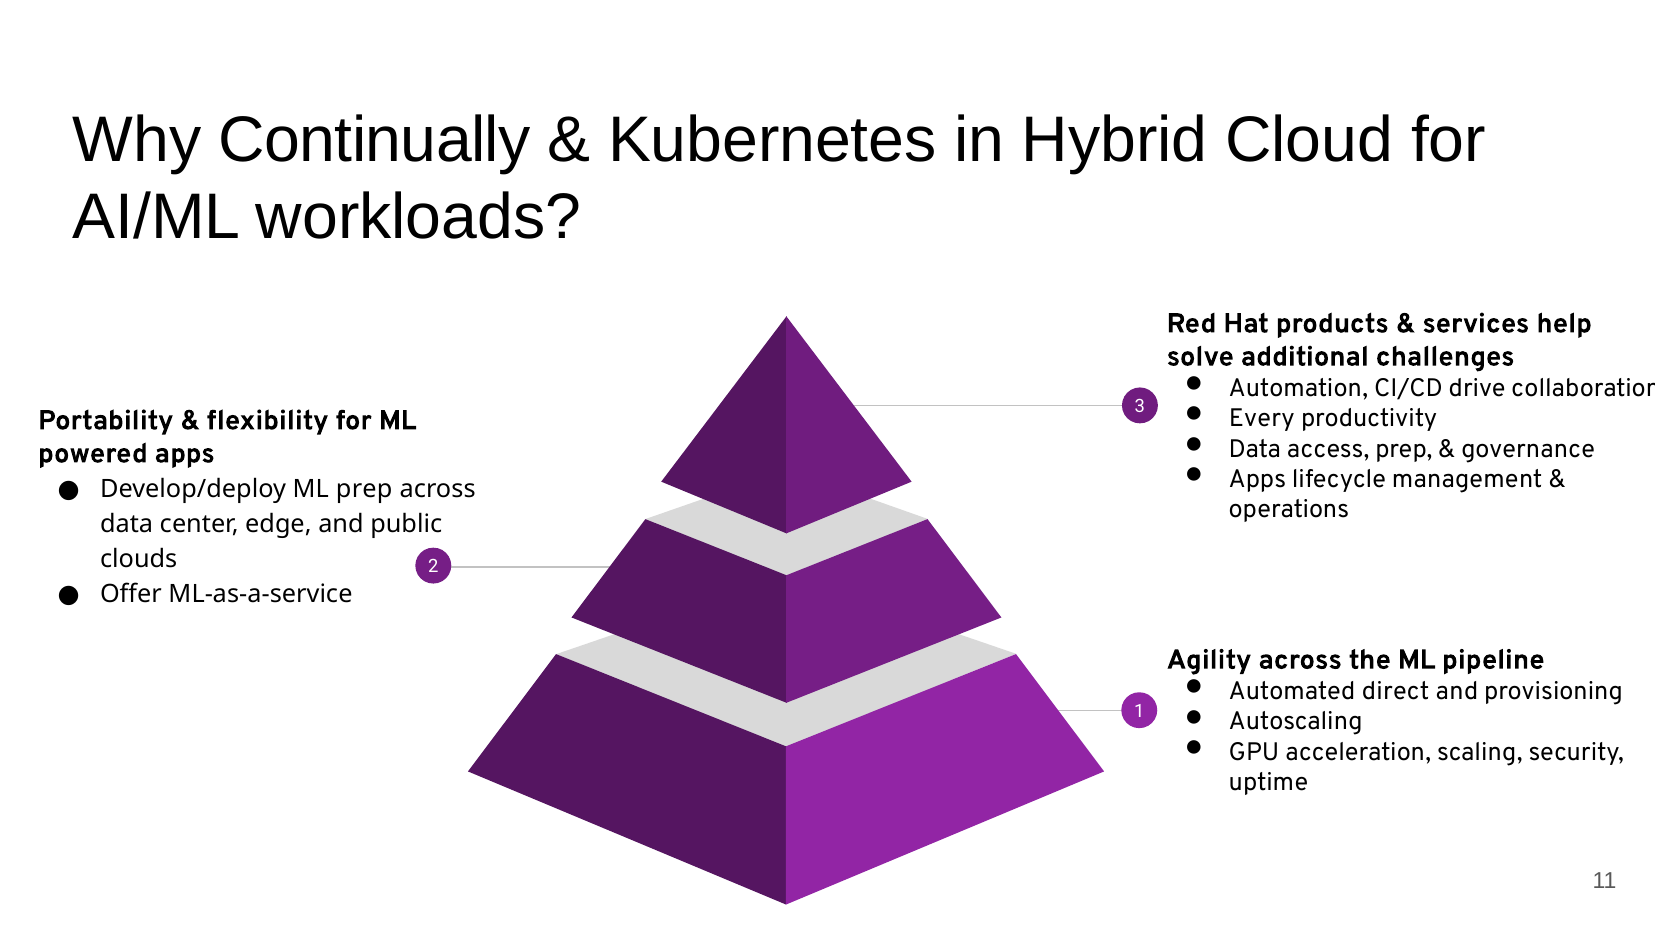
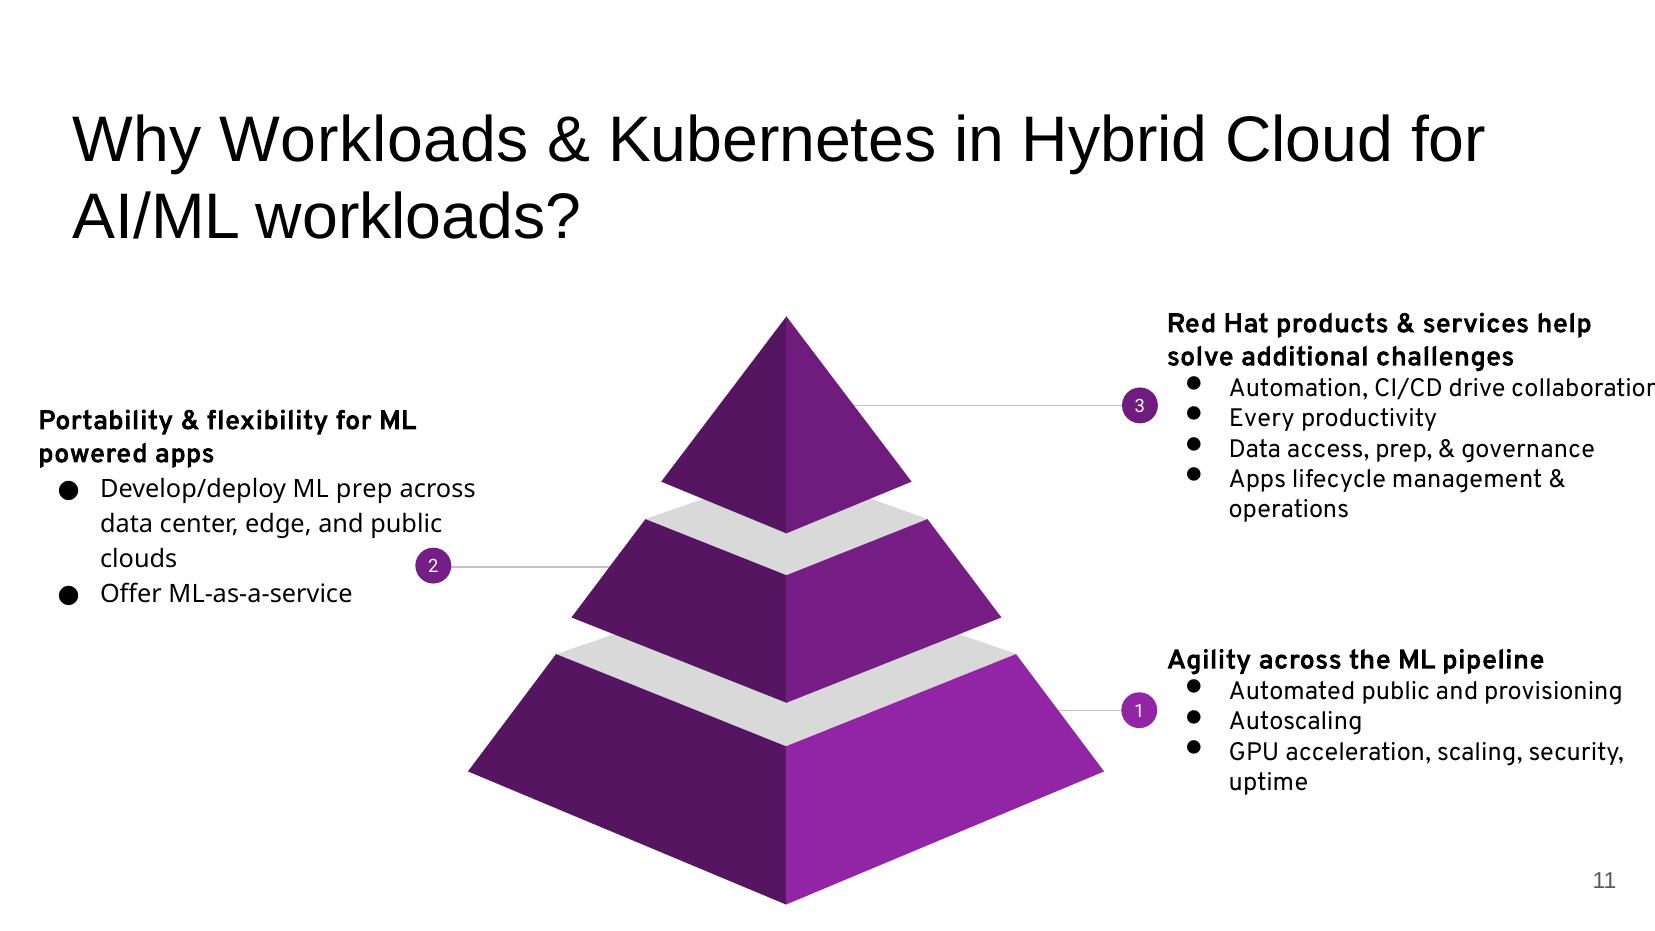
Why Continually: Continually -> Workloads
Automated direct: direct -> public
